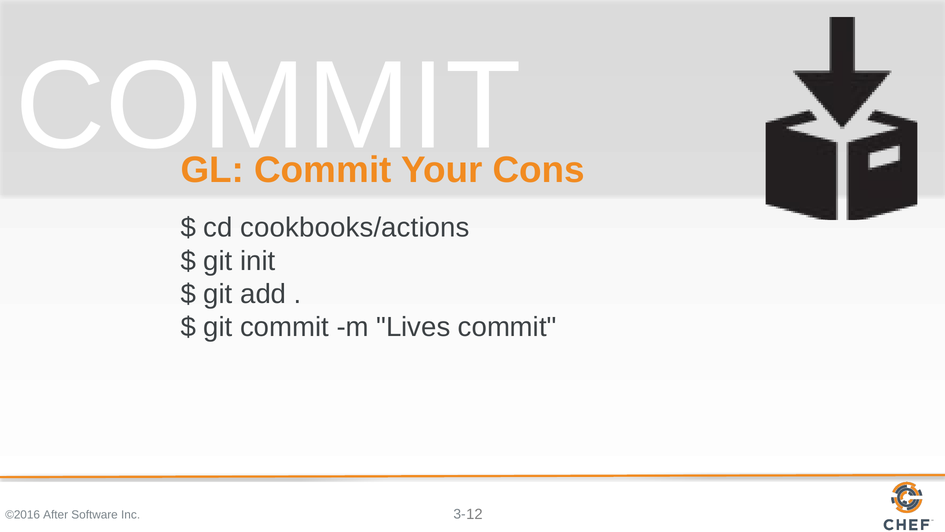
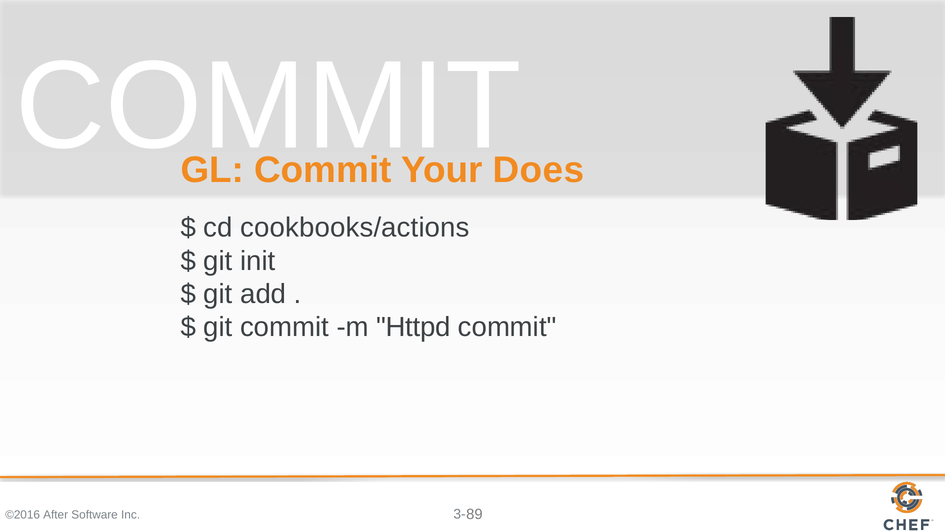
Cons: Cons -> Does
Lives: Lives -> Httpd
12: 12 -> 89
